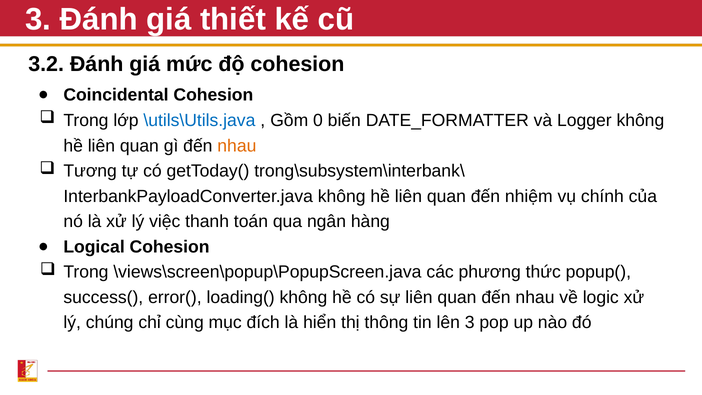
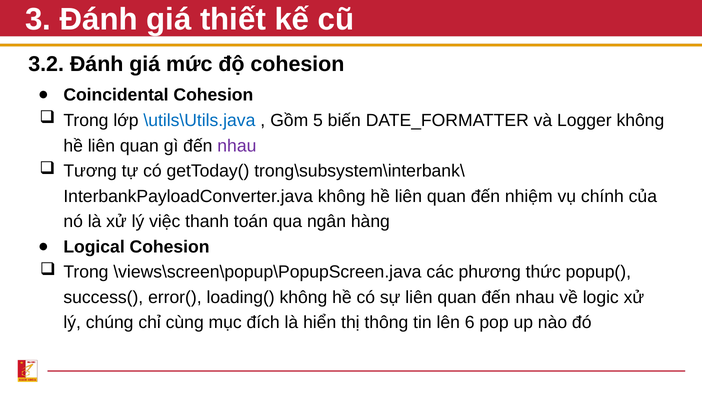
0: 0 -> 5
nhau at (237, 146) colour: orange -> purple
lên 3: 3 -> 6
